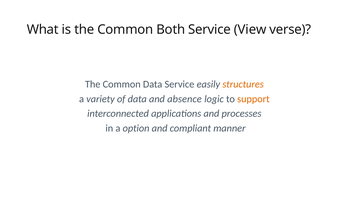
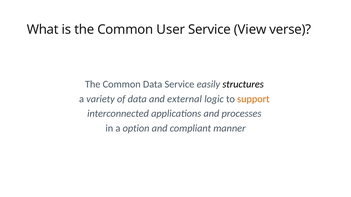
Both: Both -> User
structures colour: orange -> black
absence: absence -> external
